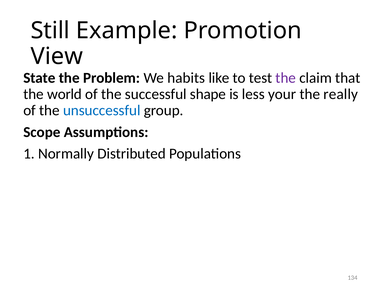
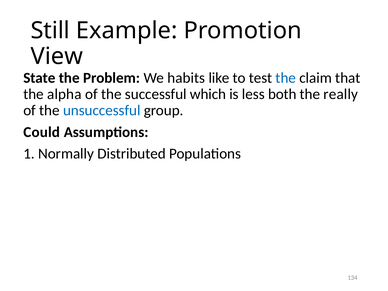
the at (286, 78) colour: purple -> blue
world: world -> alpha
shape: shape -> which
your: your -> both
Scope: Scope -> Could
